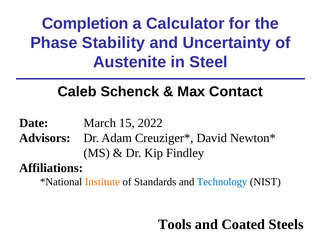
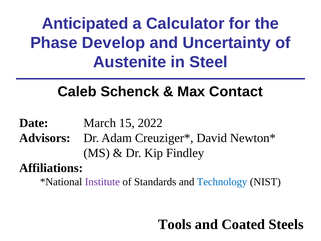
Completion: Completion -> Anticipated
Stability: Stability -> Develop
Institute colour: orange -> purple
